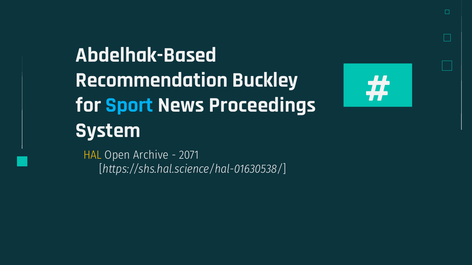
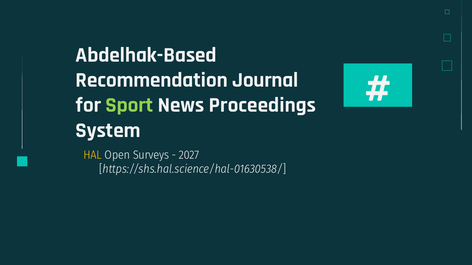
Buckley: Buckley -> Journal
Sport colour: light blue -> light green
Archive: Archive -> Surveys
2071: 2071 -> 2027
